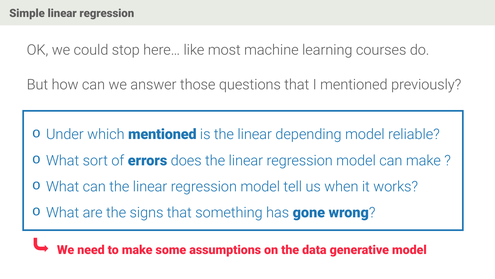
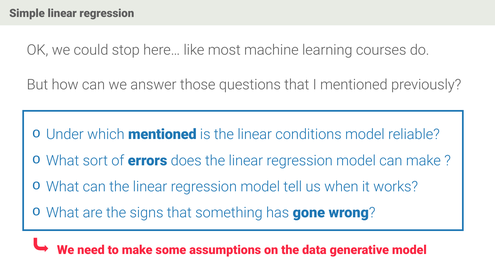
depending: depending -> conditions
